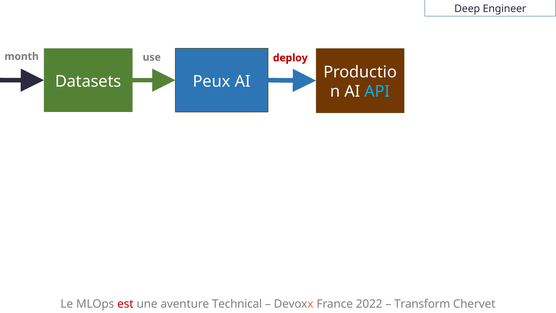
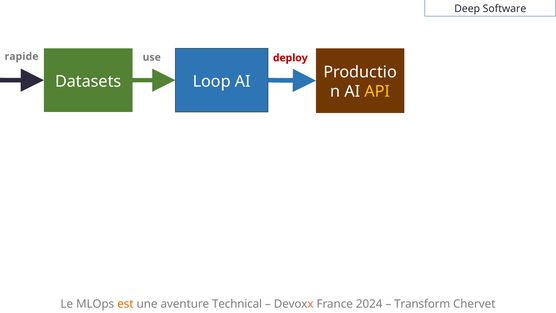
Engineer: Engineer -> Software
month: month -> rapide
Peux: Peux -> Loop
API colour: light blue -> yellow
est colour: red -> orange
2022: 2022 -> 2024
